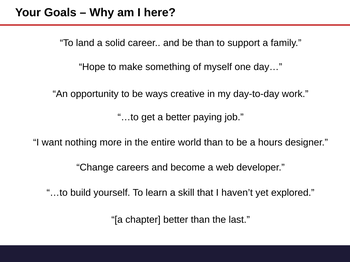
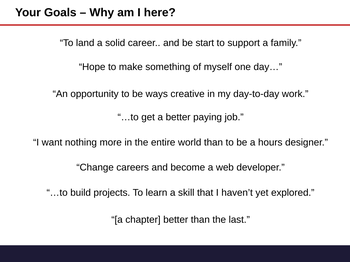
be than: than -> start
yourself: yourself -> projects
